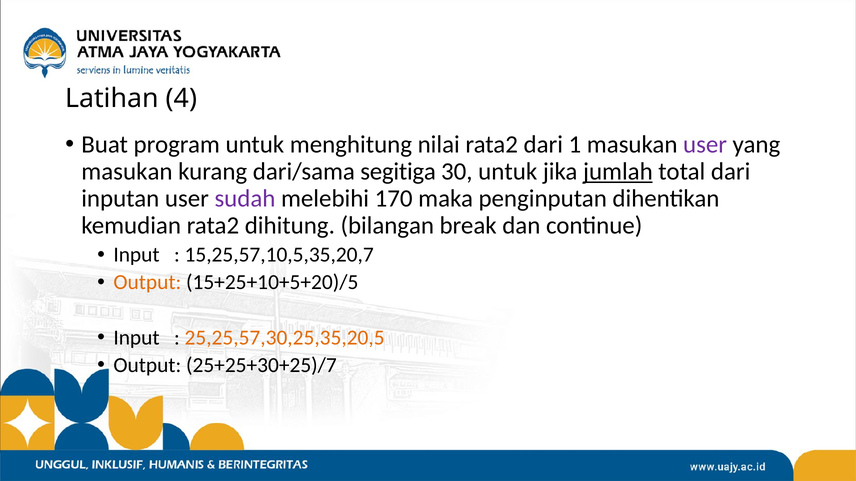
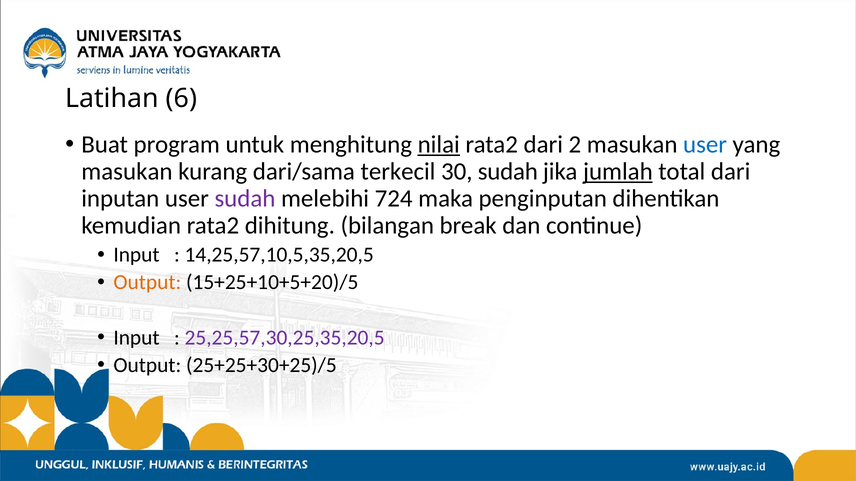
4: 4 -> 6
nilai underline: none -> present
1: 1 -> 2
user at (705, 145) colour: purple -> blue
segitiga: segitiga -> terkecil
30 untuk: untuk -> sudah
170: 170 -> 724
15,25,57,10,5,35,20,7: 15,25,57,10,5,35,20,7 -> 14,25,57,10,5,35,20,5
25,25,57,30,25,35,20,5 colour: orange -> purple
25+25+30+25)/7: 25+25+30+25)/7 -> 25+25+30+25)/5
